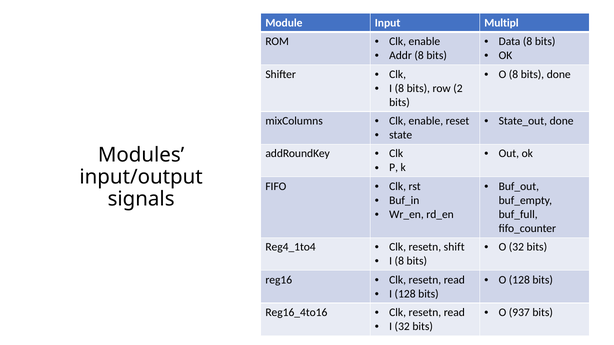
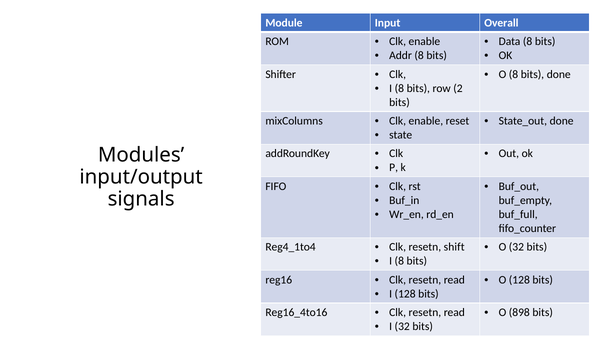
Multipl: Multipl -> Overall
937: 937 -> 898
